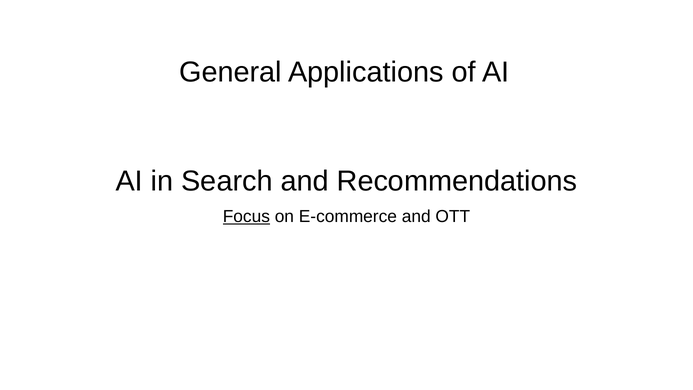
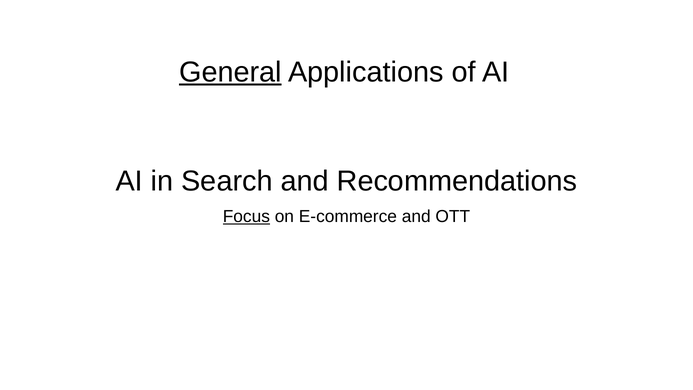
General underline: none -> present
